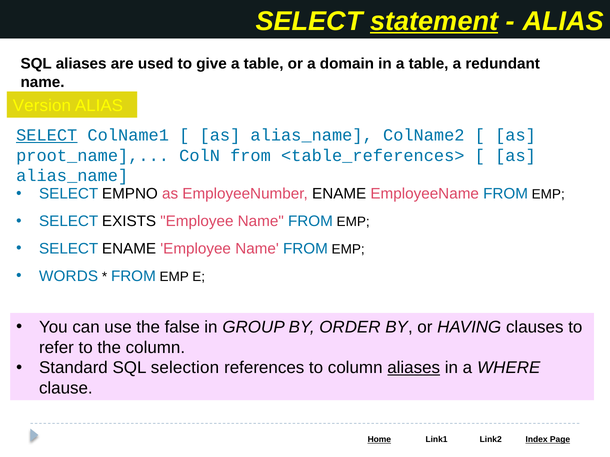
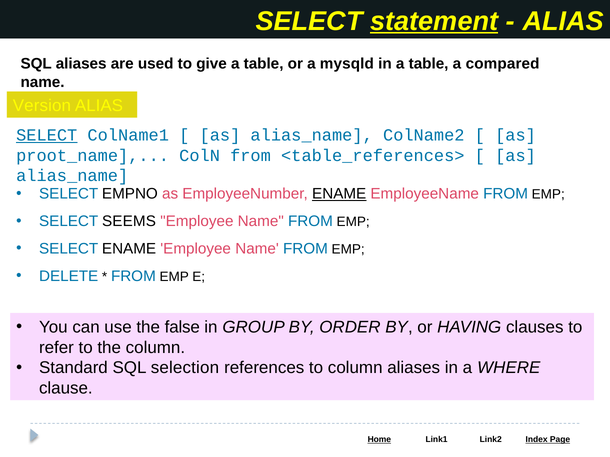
domain: domain -> mysqld
redundant: redundant -> compared
ENAME at (339, 194) underline: none -> present
EXISTS: EXISTS -> SEEMS
WORDS: WORDS -> DELETE
aliases at (414, 368) underline: present -> none
